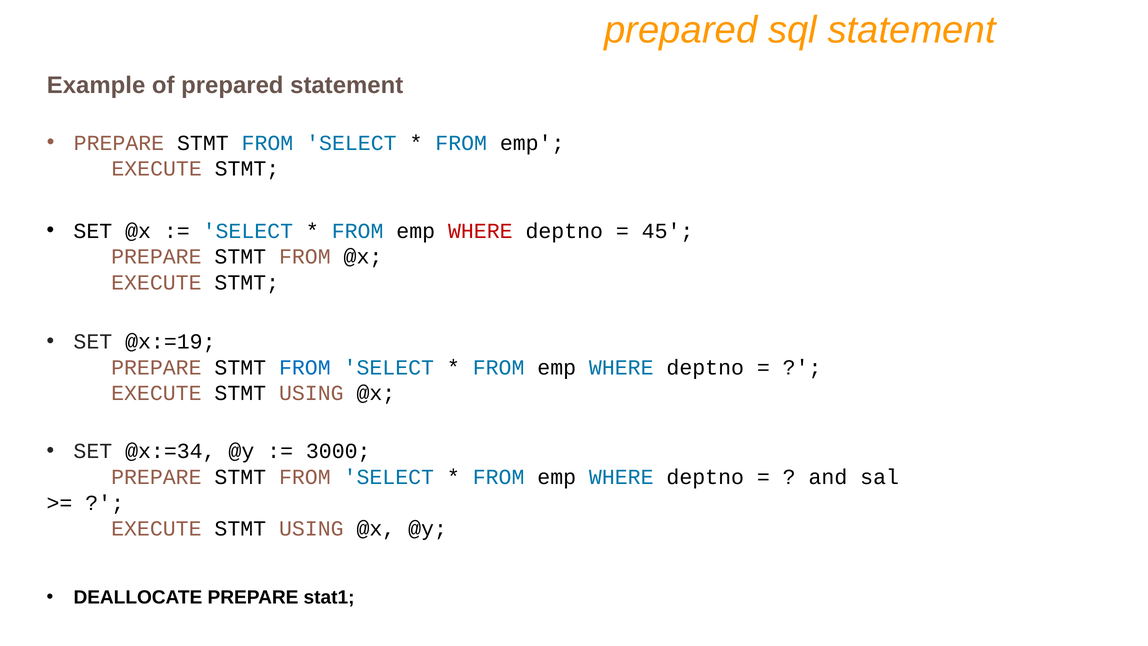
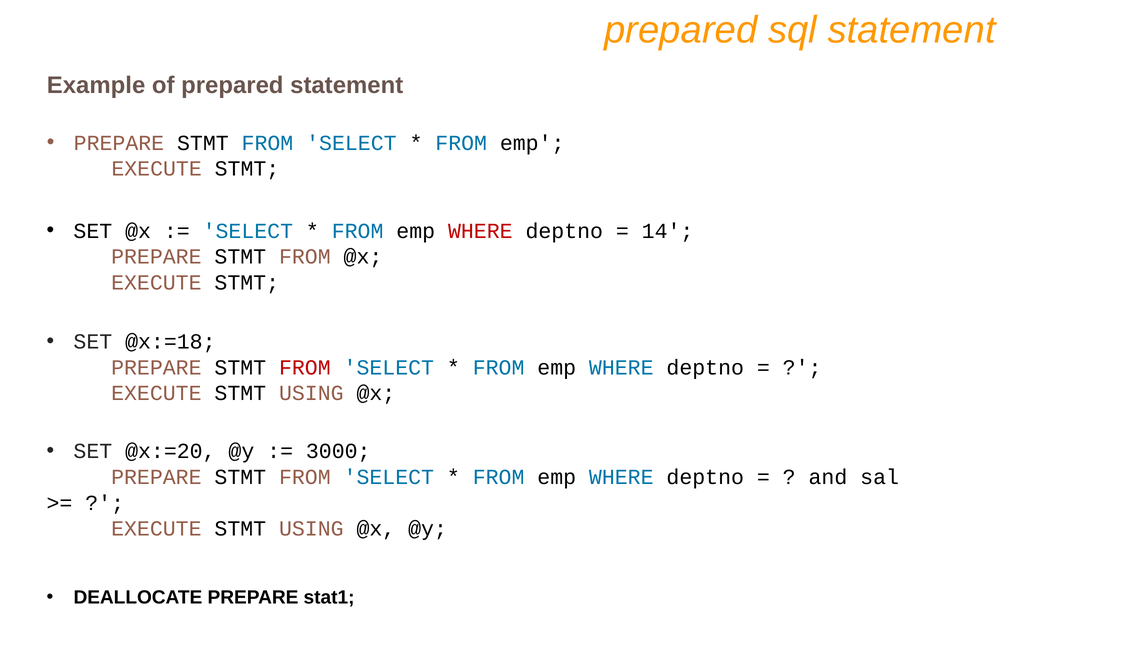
45: 45 -> 14
@x:=19: @x:=19 -> @x:=18
FROM at (305, 367) colour: blue -> red
@x:=34: @x:=34 -> @x:=20
